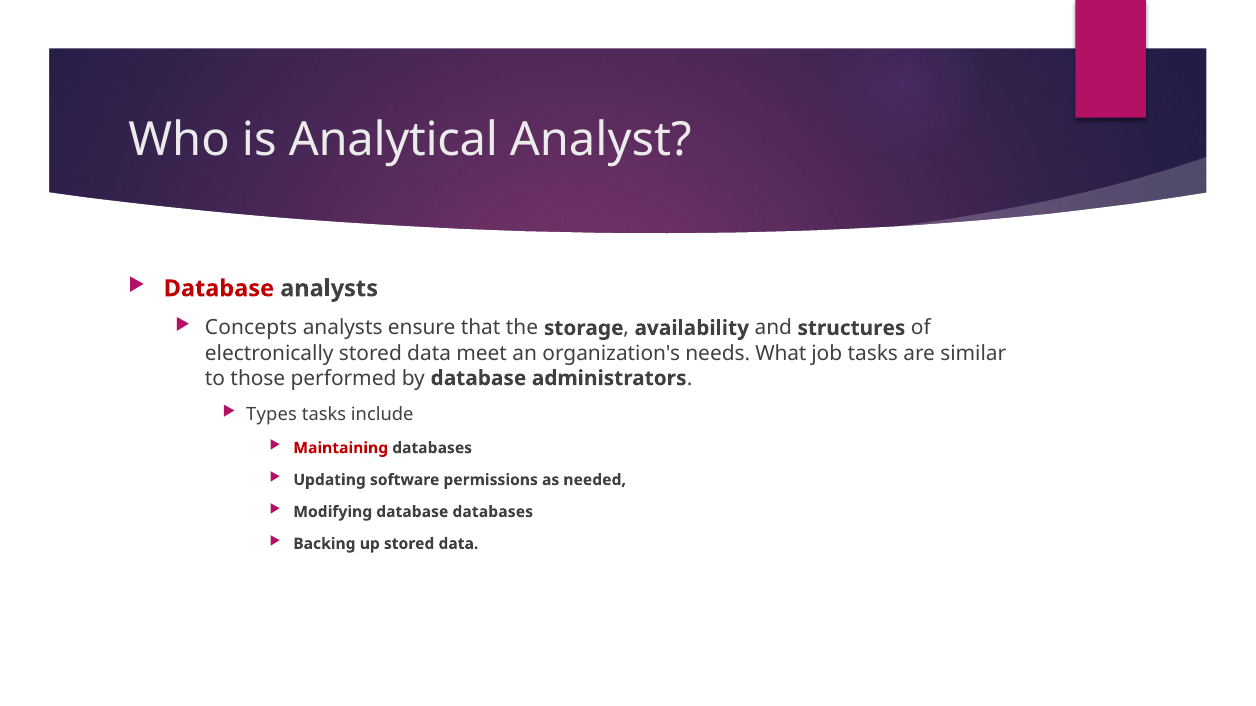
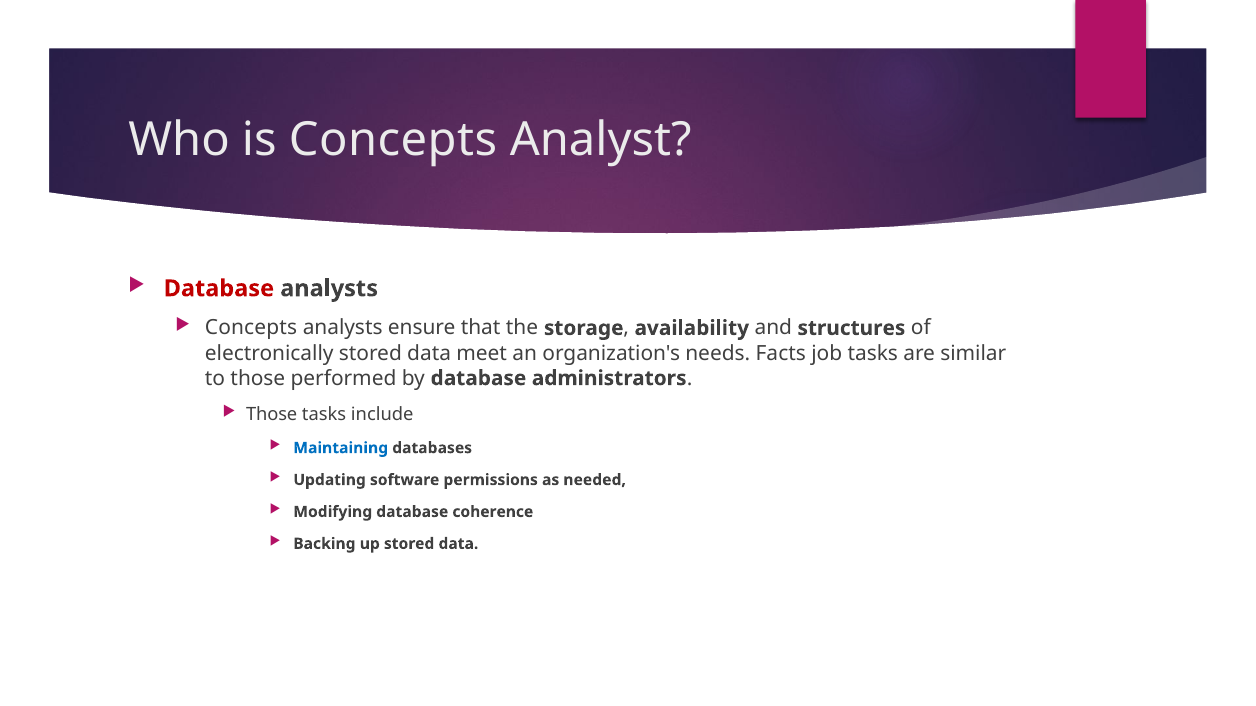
is Analytical: Analytical -> Concepts
What: What -> Facts
Types at (272, 415): Types -> Those
Maintaining colour: red -> blue
database databases: databases -> coherence
